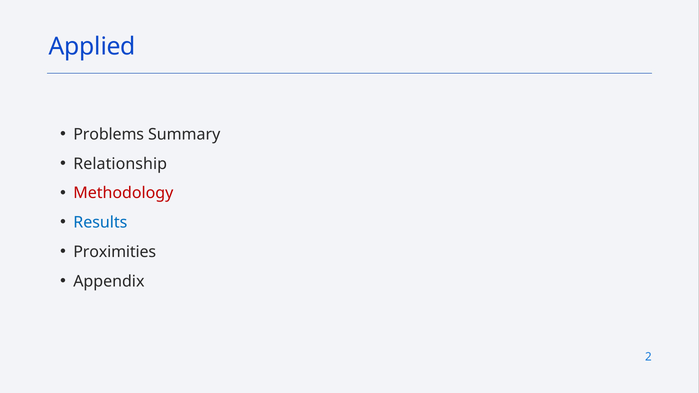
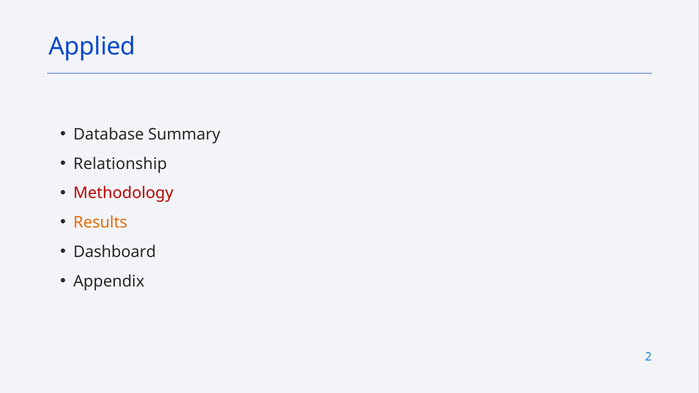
Problems: Problems -> Database
Results colour: blue -> orange
Proximities: Proximities -> Dashboard
